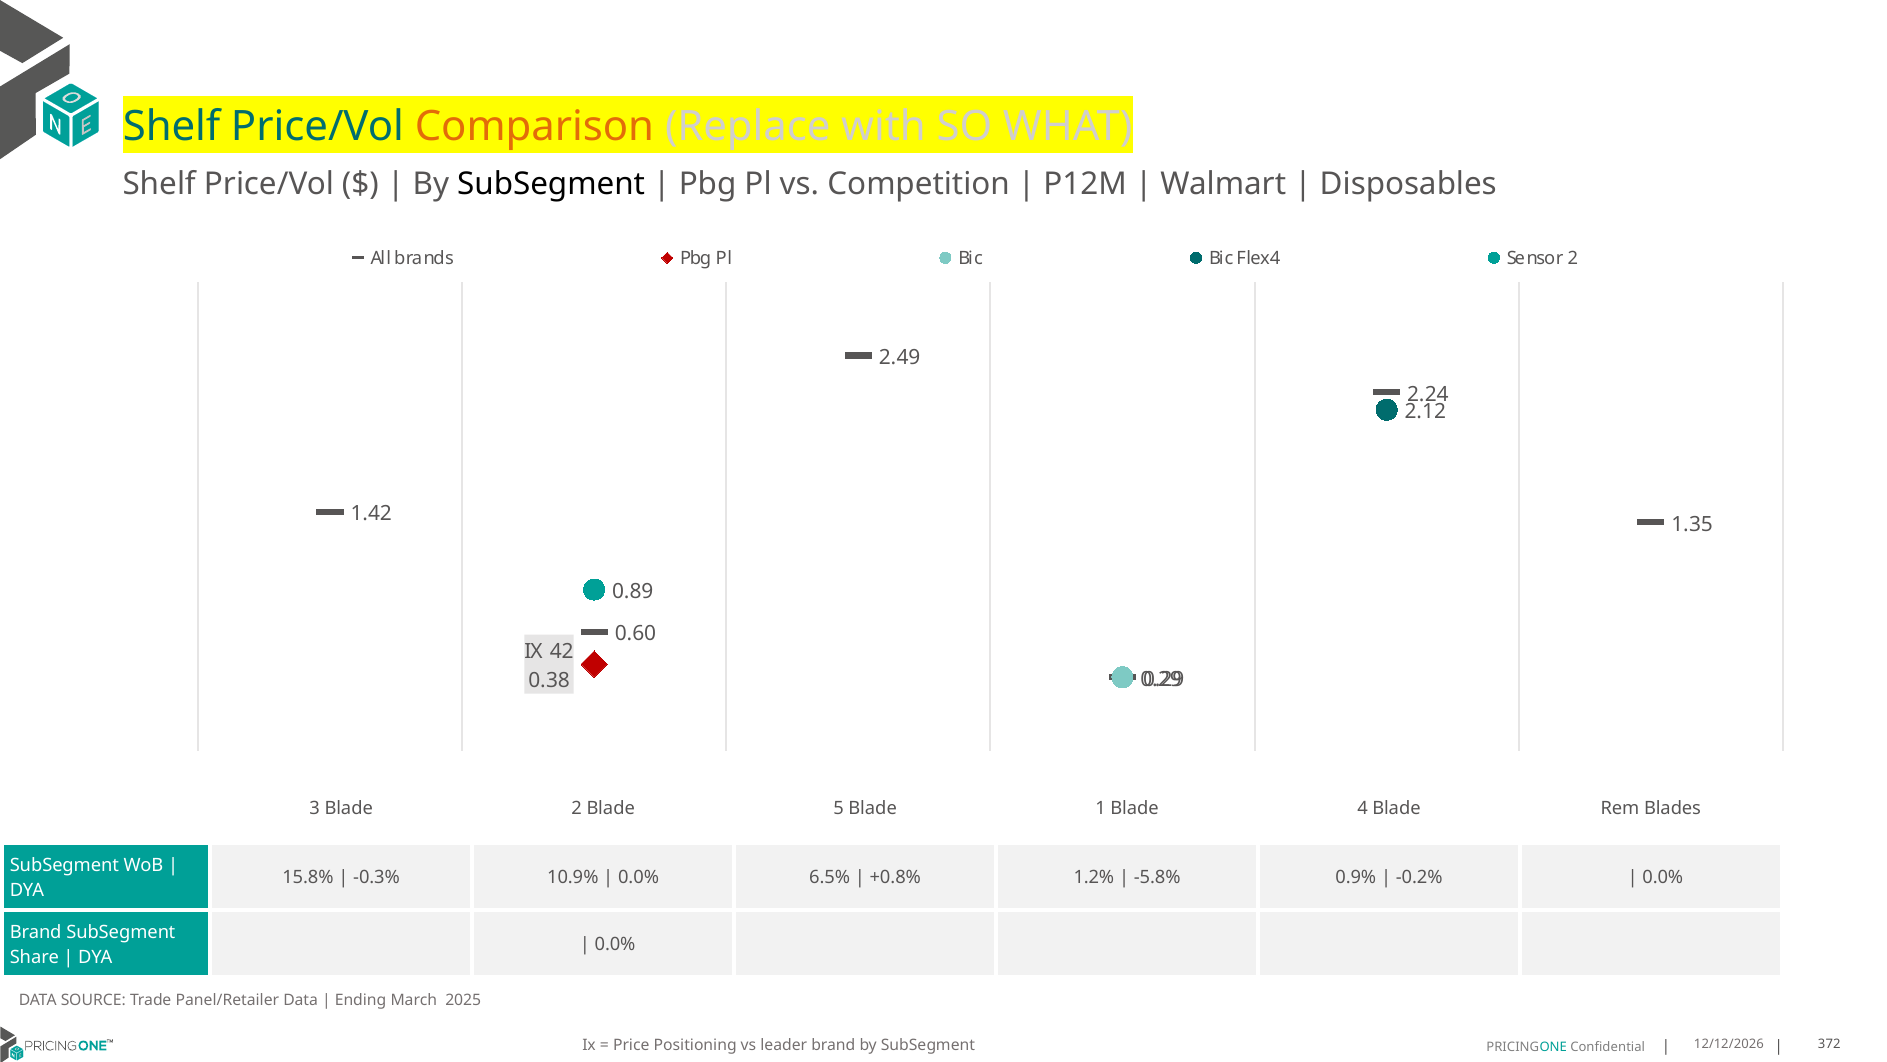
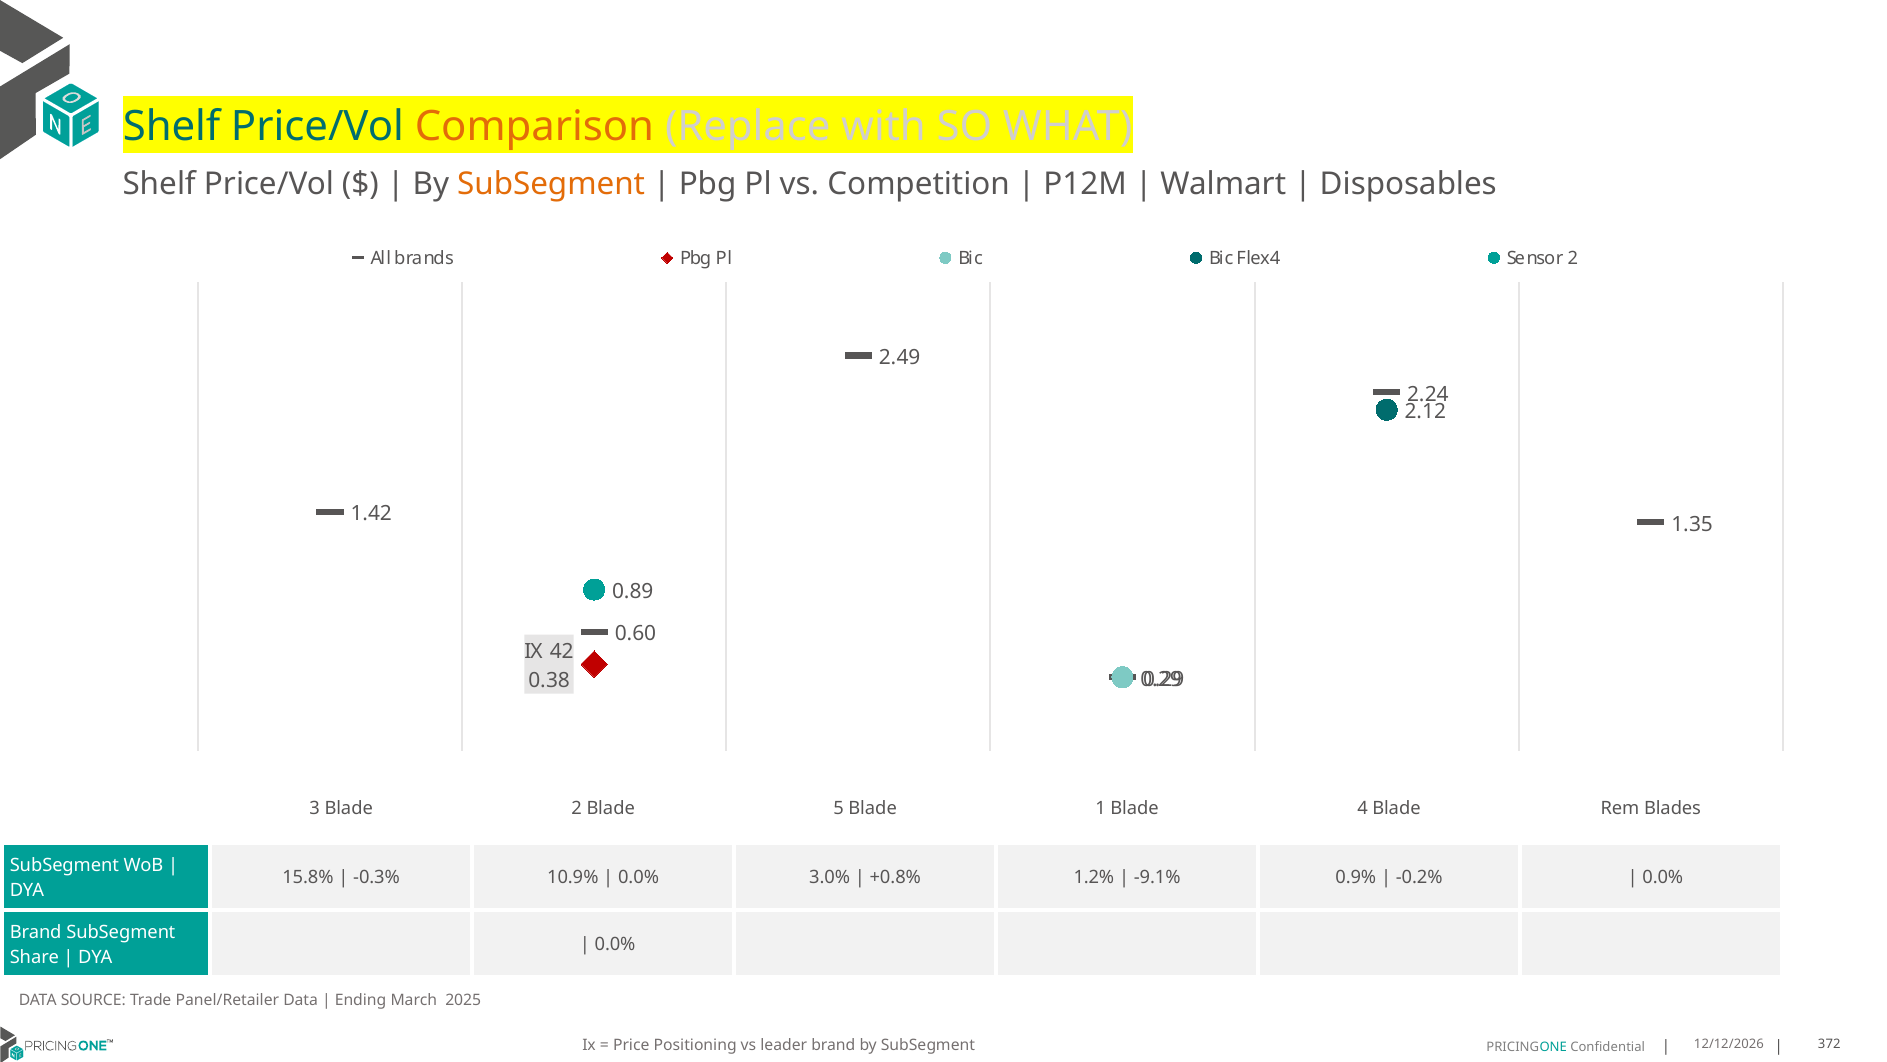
SubSegment at (551, 184) colour: black -> orange
6.5%: 6.5% -> 3.0%
-5.8%: -5.8% -> -9.1%
